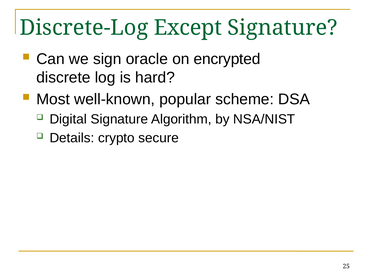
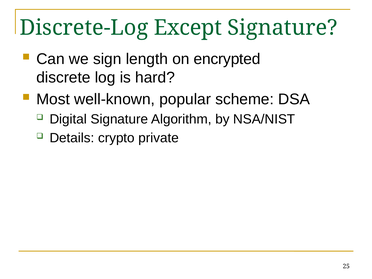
oracle: oracle -> length
secure: secure -> private
